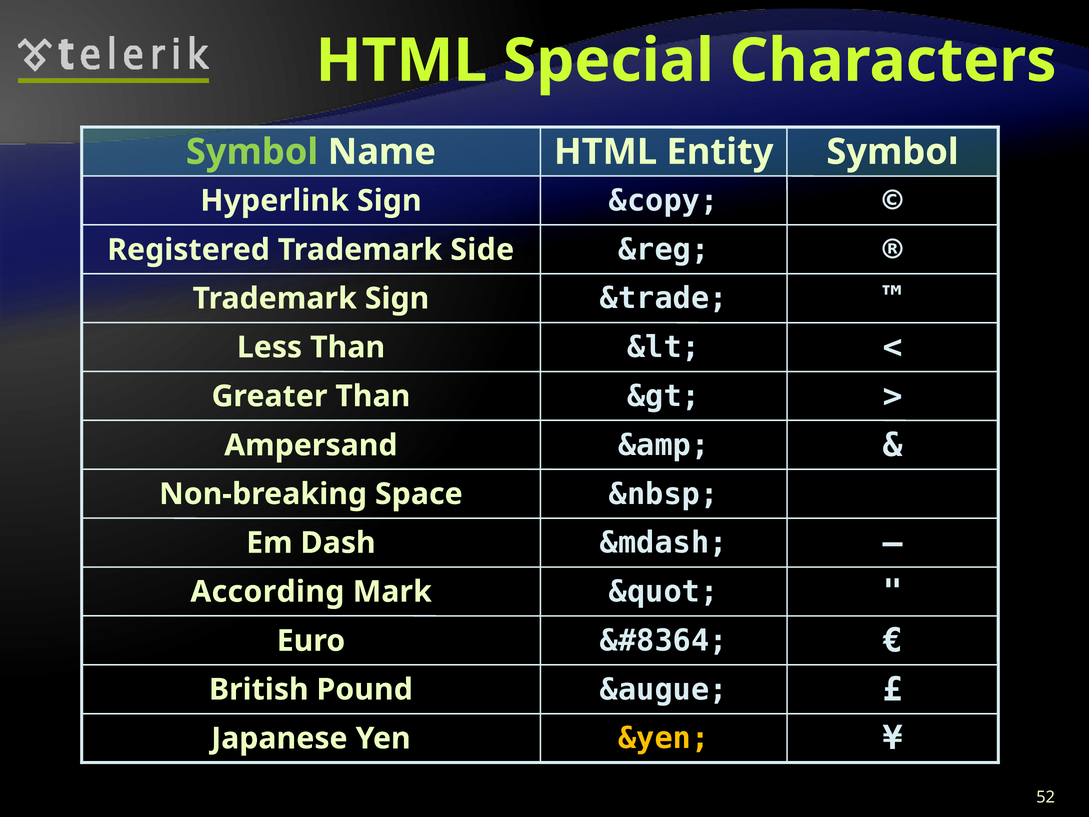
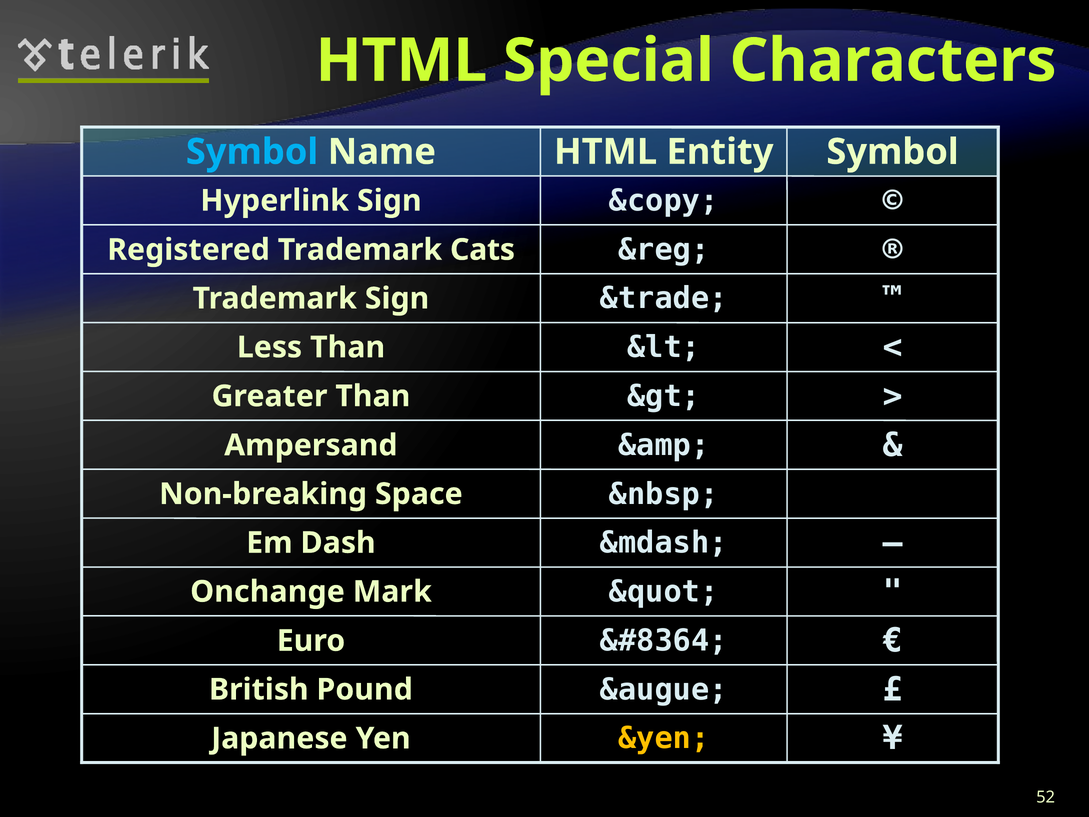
Symbol at (252, 152) colour: light green -> light blue
Side: Side -> Cats
According: According -> Onchange
